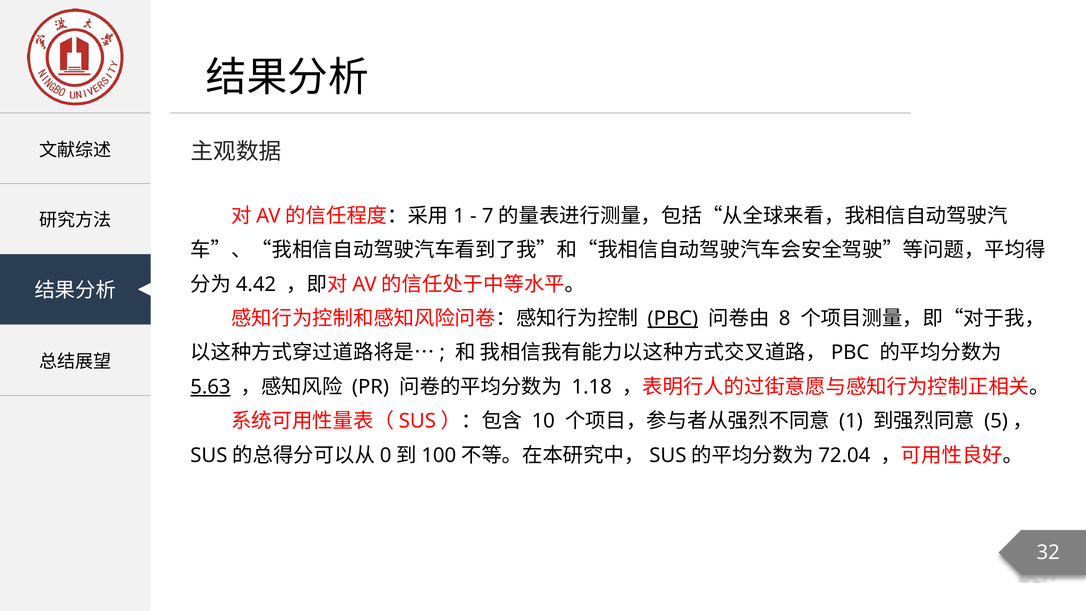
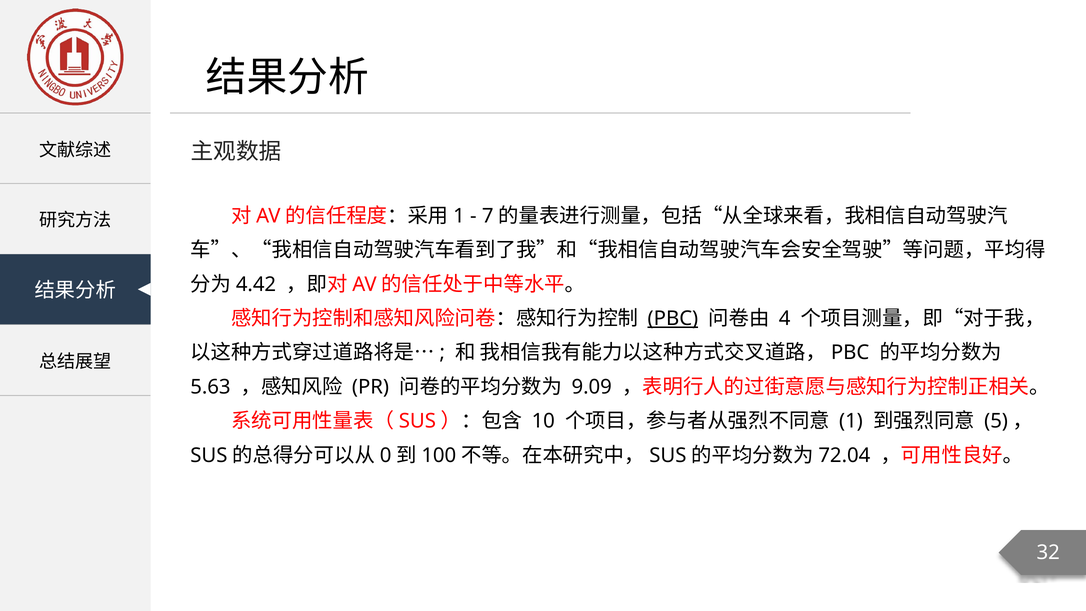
8: 8 -> 4
5.63 underline: present -> none
1.18: 1.18 -> 9.09
